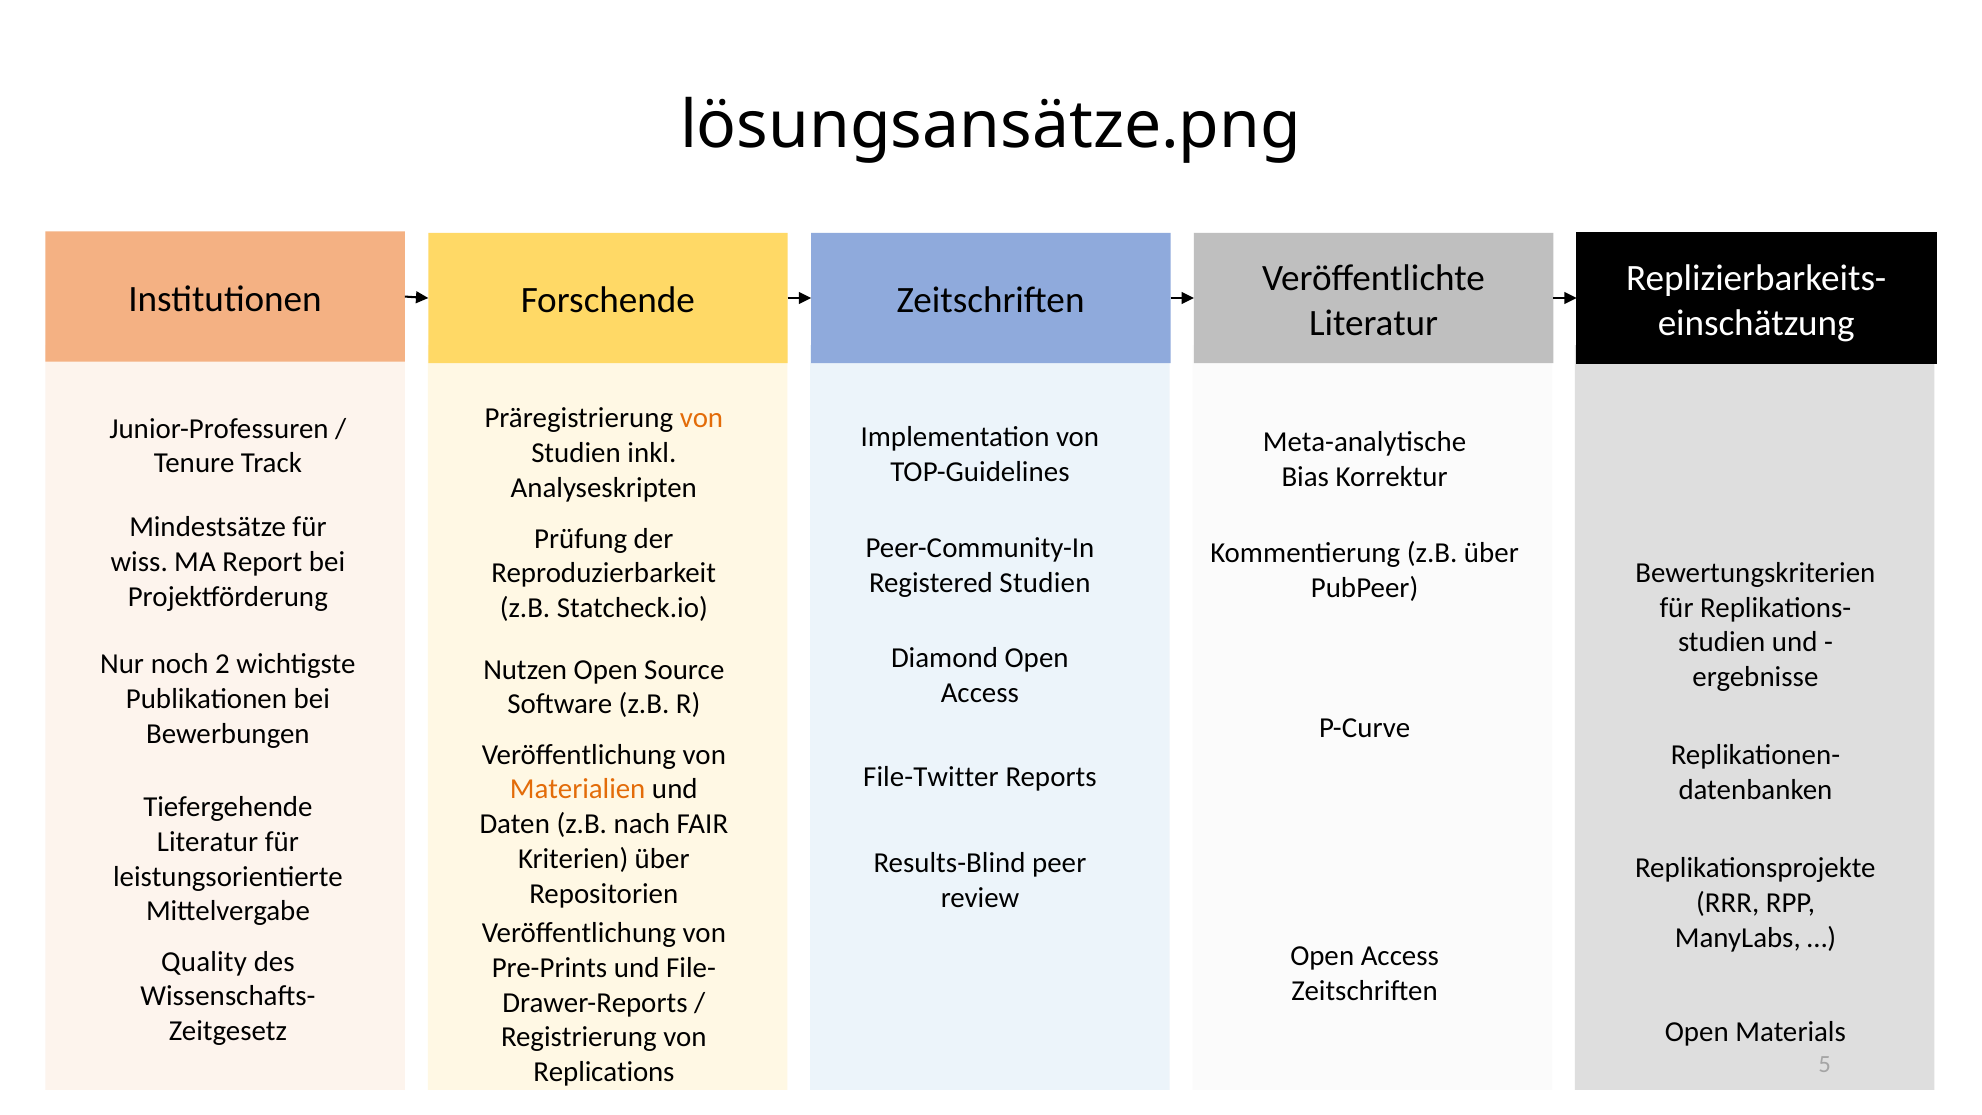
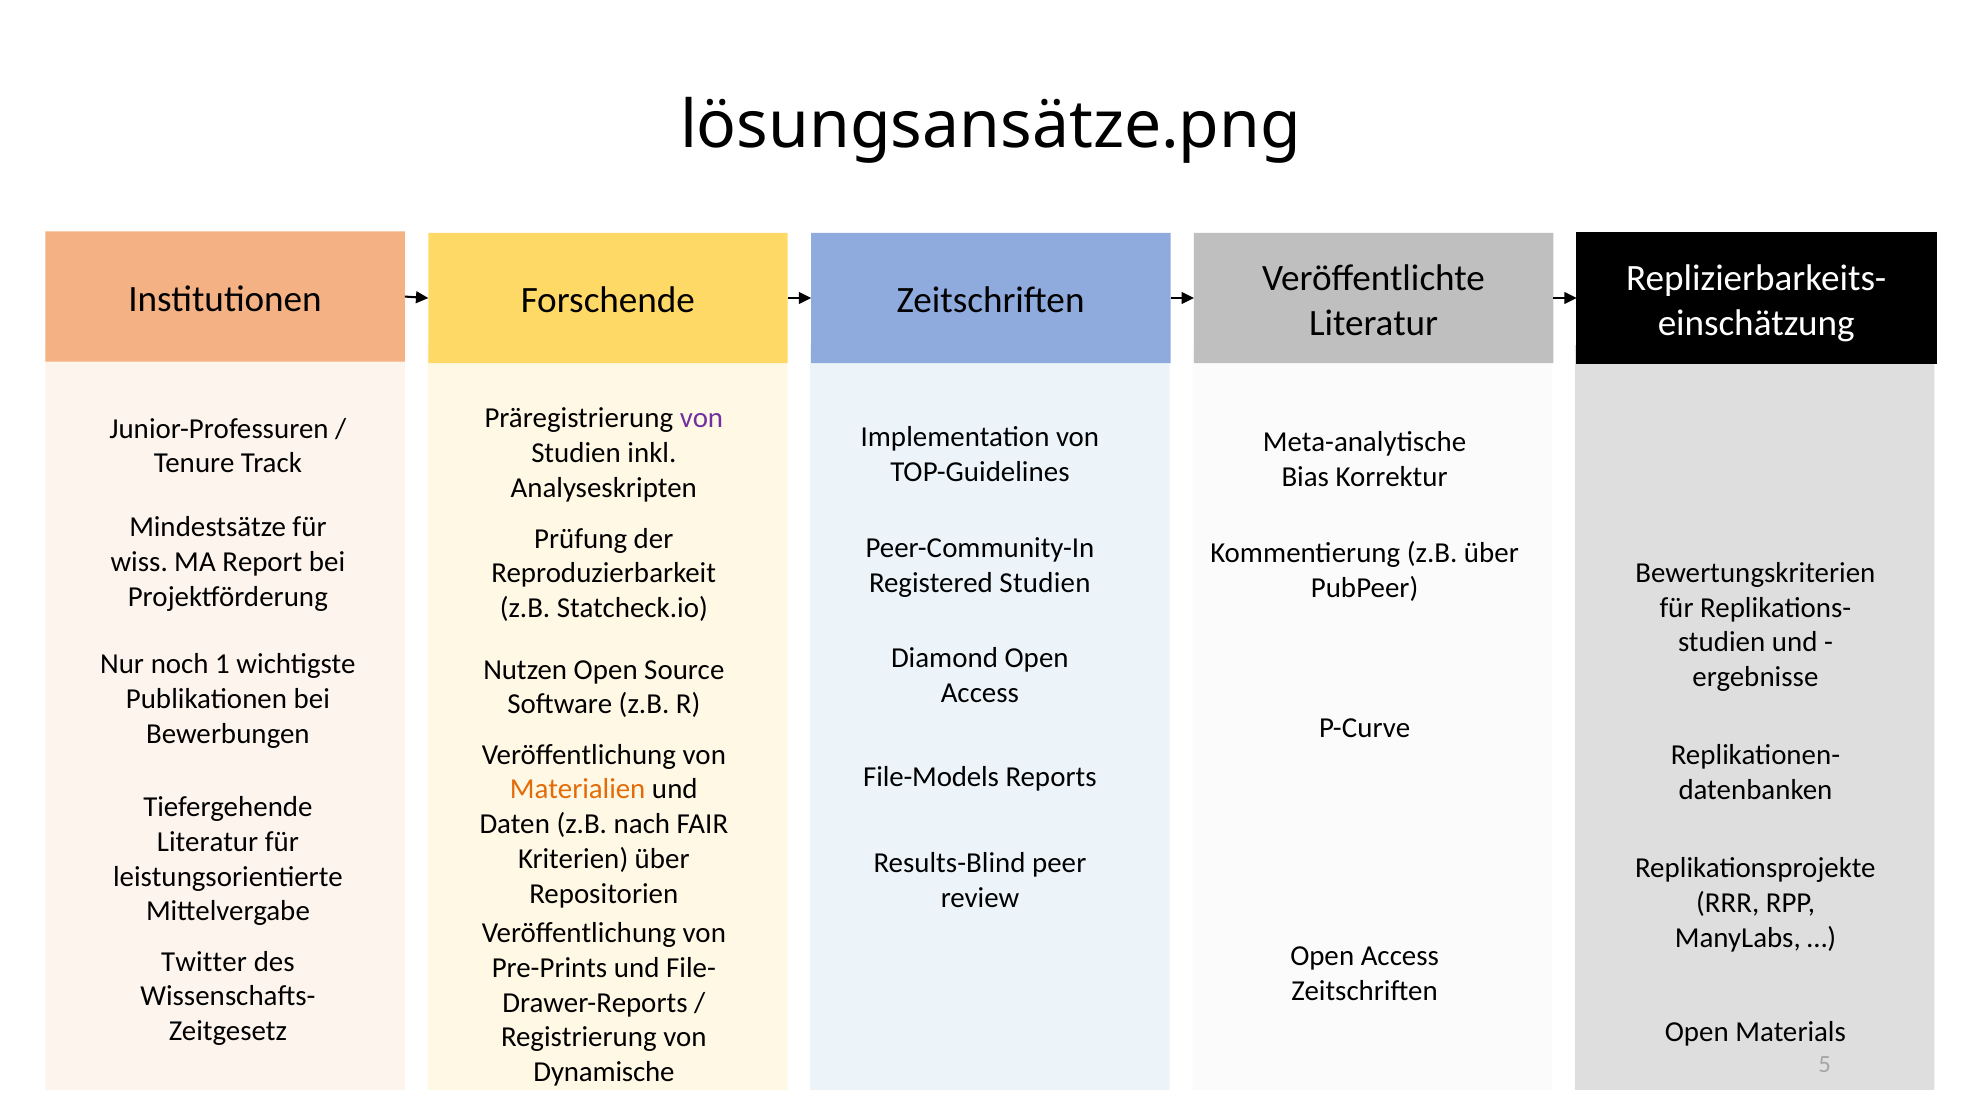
von at (701, 418) colour: orange -> purple
2: 2 -> 1
File-Twitter: File-Twitter -> File-Models
Quality: Quality -> Twitter
Replications: Replications -> Dynamische
